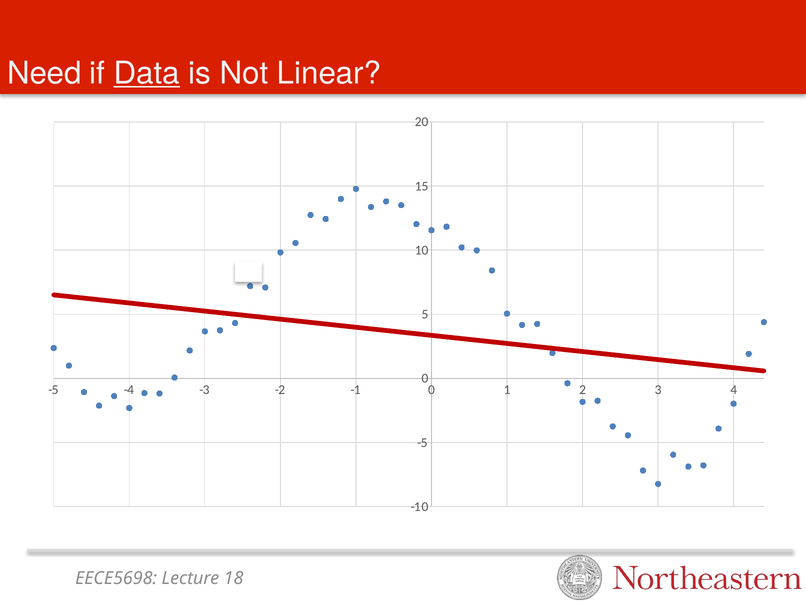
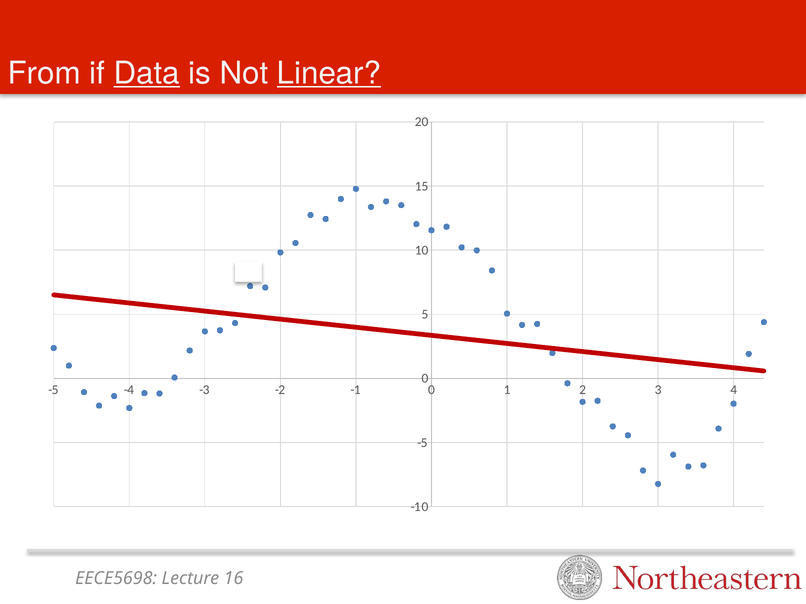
Need: Need -> From
Linear underline: none -> present
18: 18 -> 16
